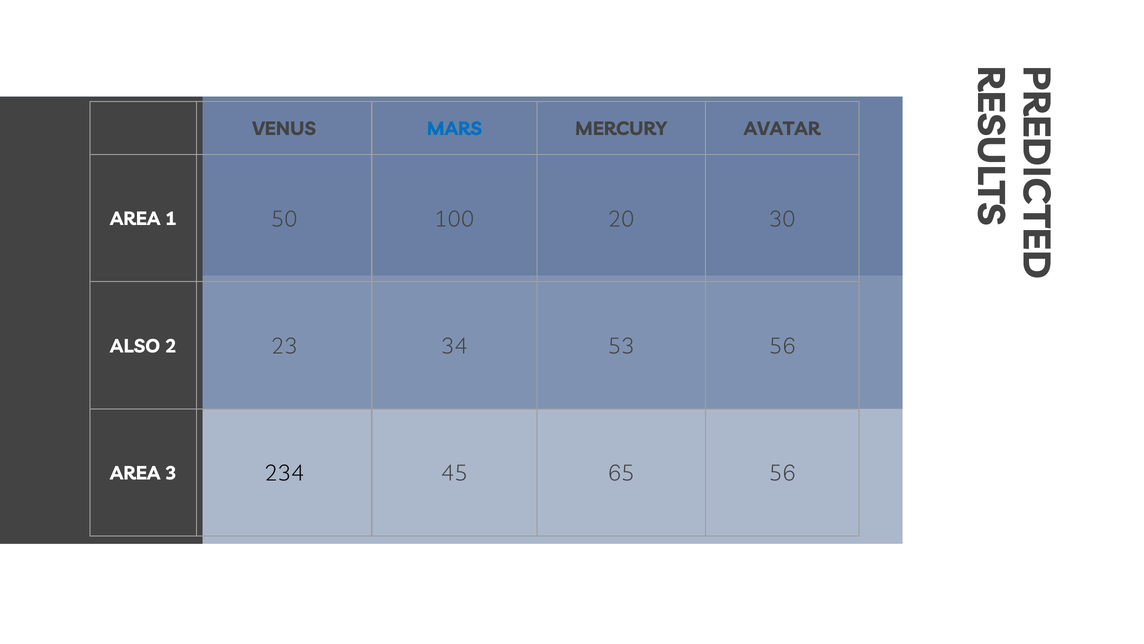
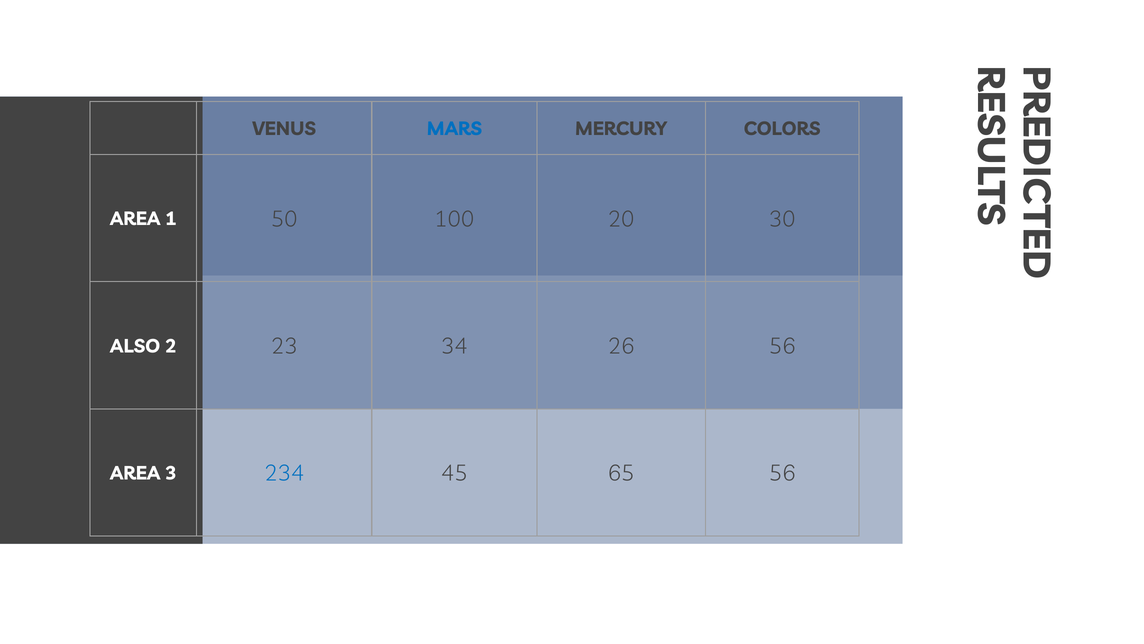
AVATAR: AVATAR -> COLORS
53: 53 -> 26
234 colour: black -> blue
